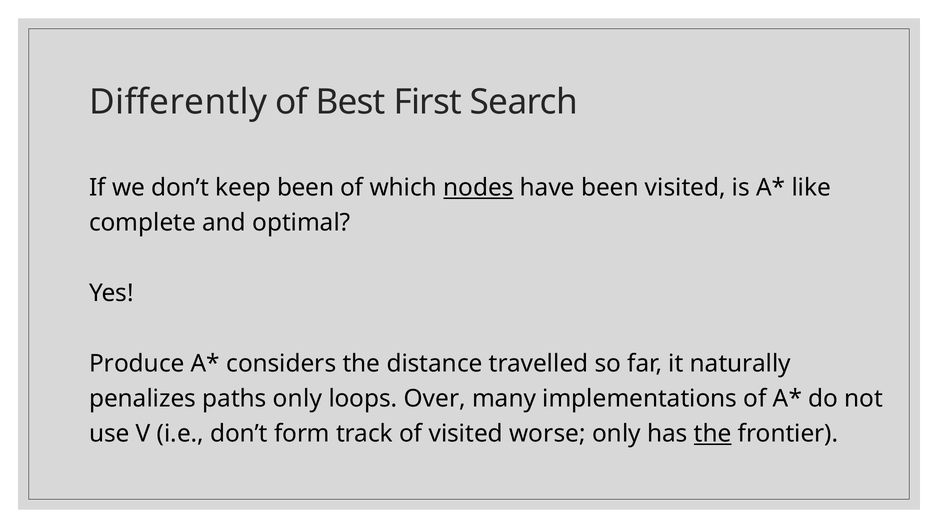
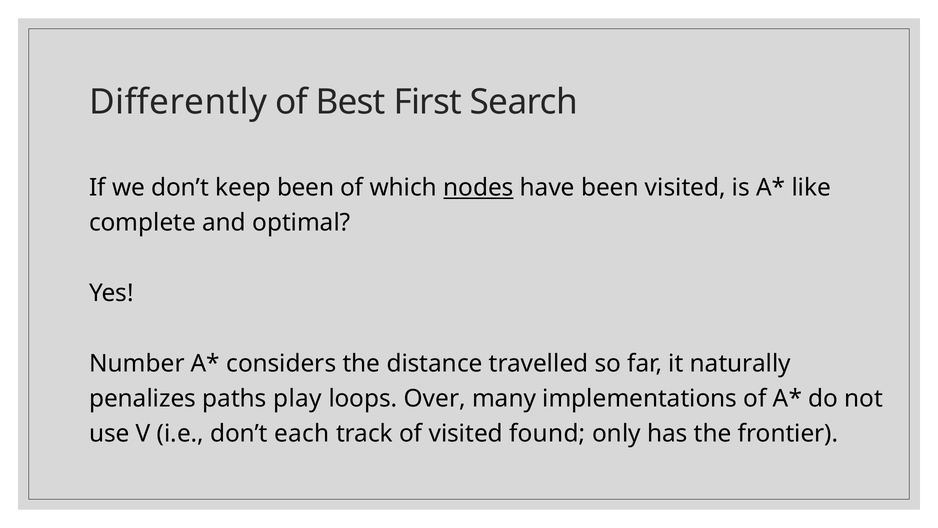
Produce: Produce -> Number
paths only: only -> play
form: form -> each
worse: worse -> found
the at (713, 434) underline: present -> none
